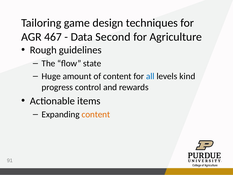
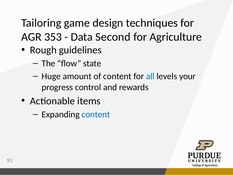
467: 467 -> 353
kind: kind -> your
content at (96, 114) colour: orange -> blue
